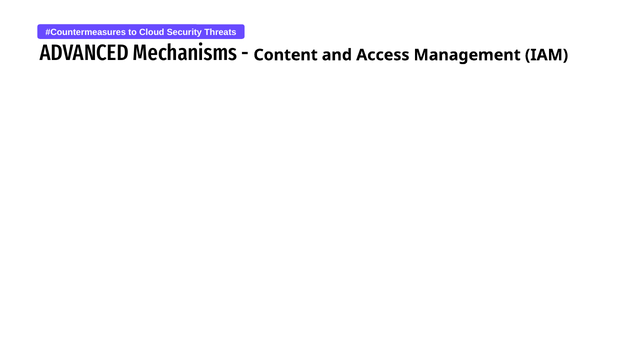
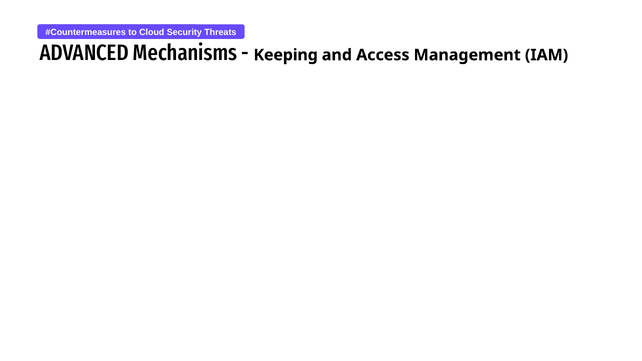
Content: Content -> Keeping
